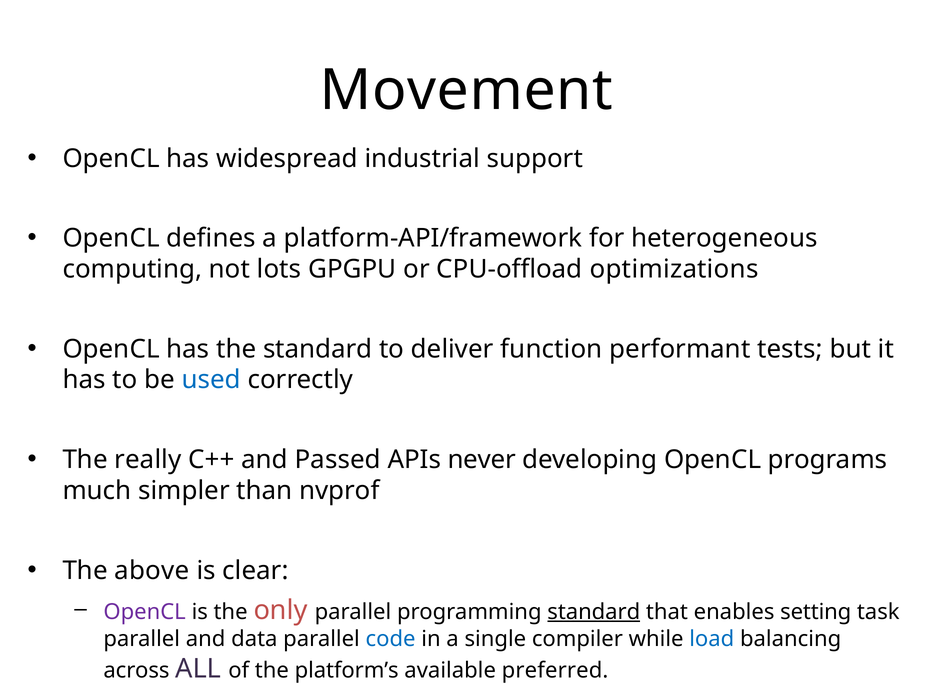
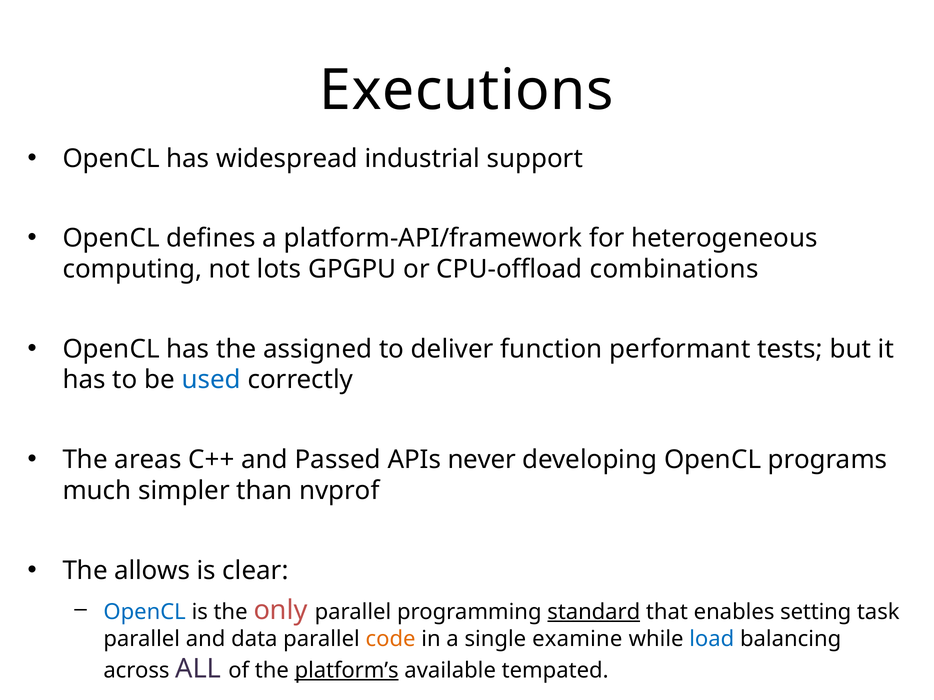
Movement: Movement -> Executions
optimizations: optimizations -> combinations
the standard: standard -> assigned
really: really -> areas
above: above -> allows
OpenCL at (145, 612) colour: purple -> blue
code colour: blue -> orange
compiler: compiler -> examine
platform’s underline: none -> present
preferred: preferred -> tempated
